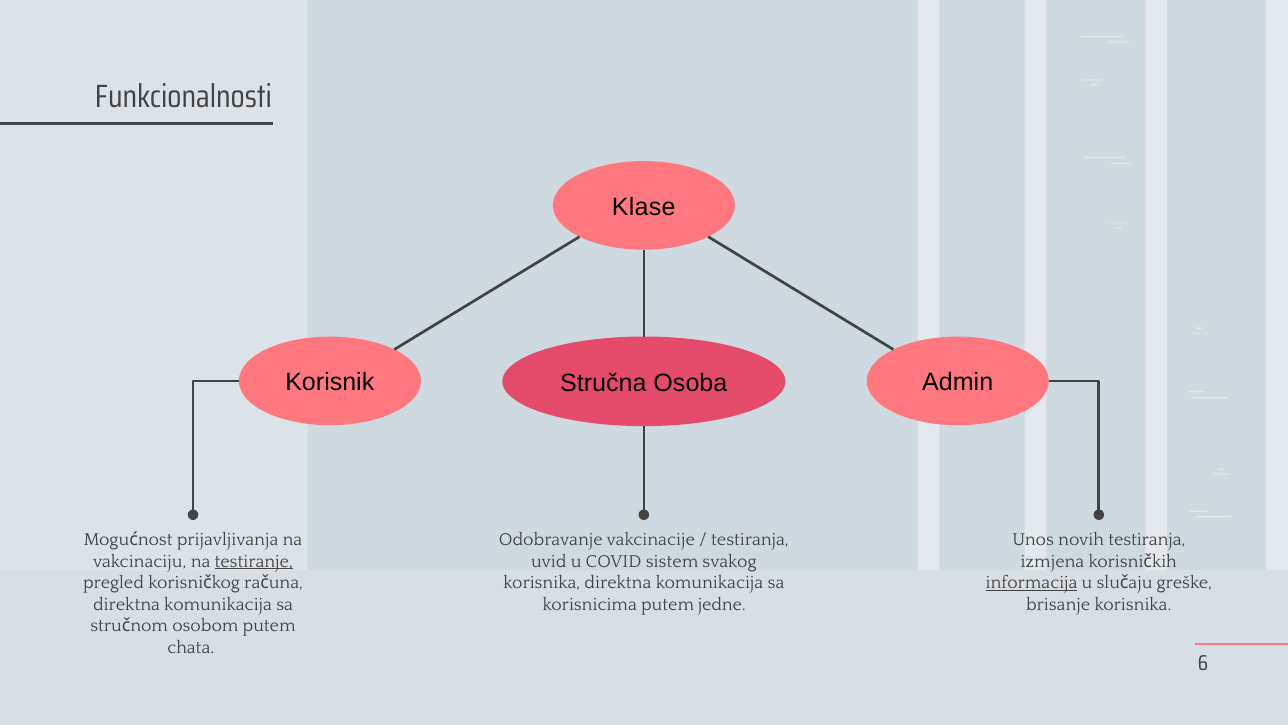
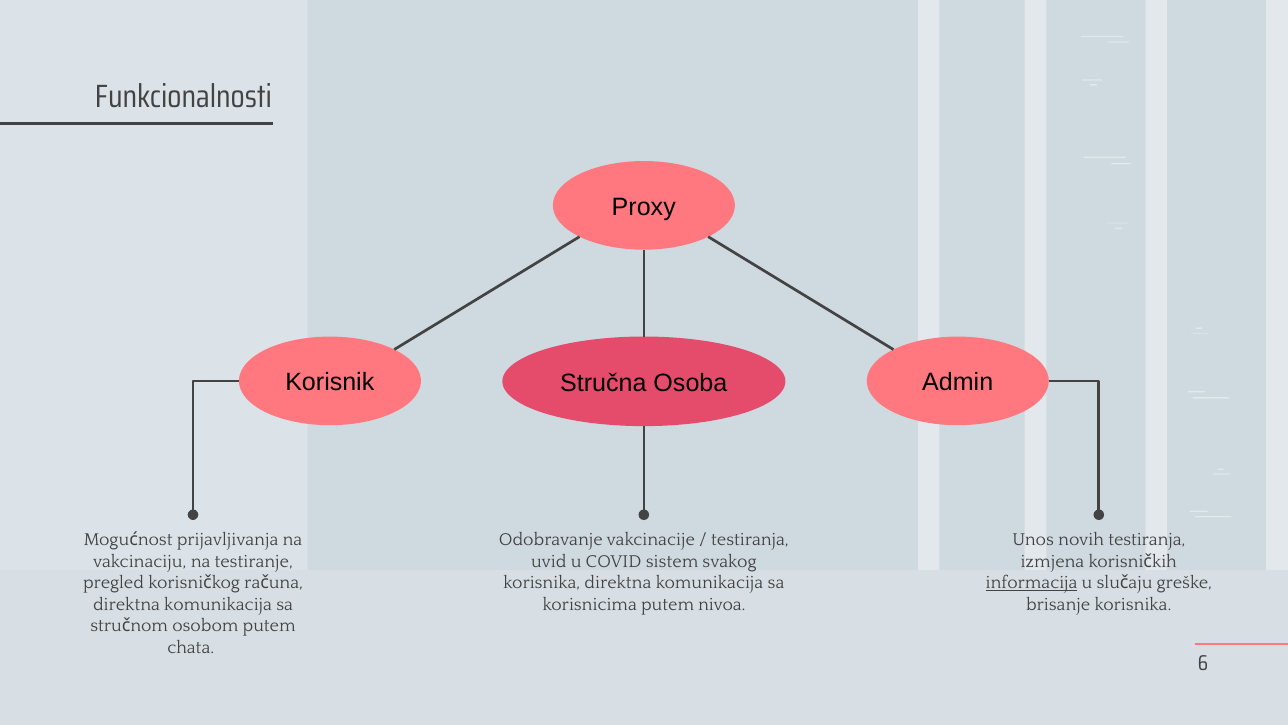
Klase: Klase -> Proxy
testiranje underline: present -> none
jedne: jedne -> nivoa
